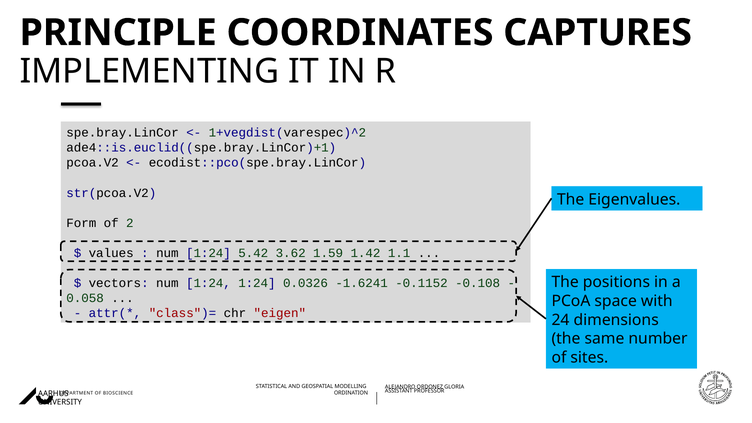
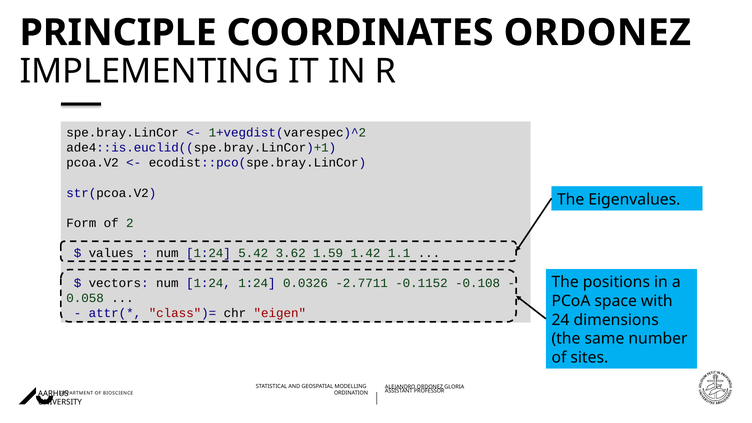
COORDINATES CAPTURES: CAPTURES -> ORDONEZ
-1.6241: -1.6241 -> -2.7711
